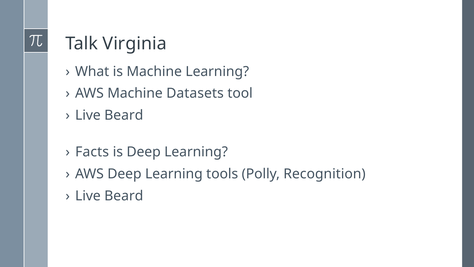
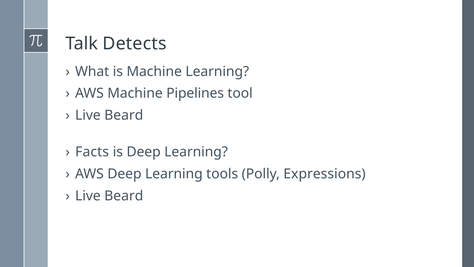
Virginia: Virginia -> Detects
Datasets: Datasets -> Pipelines
Recognition: Recognition -> Expressions
